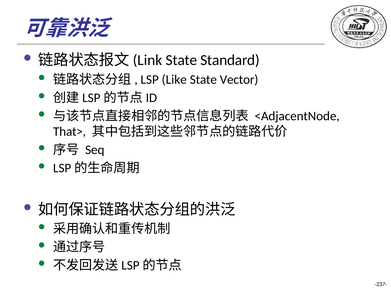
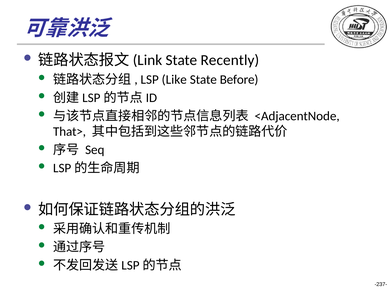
Standard: Standard -> Recently
Vector: Vector -> Before
